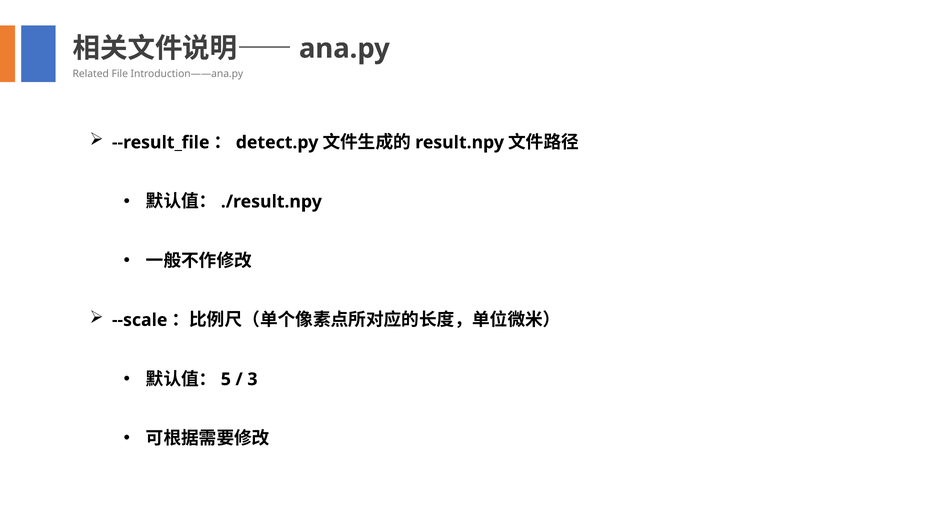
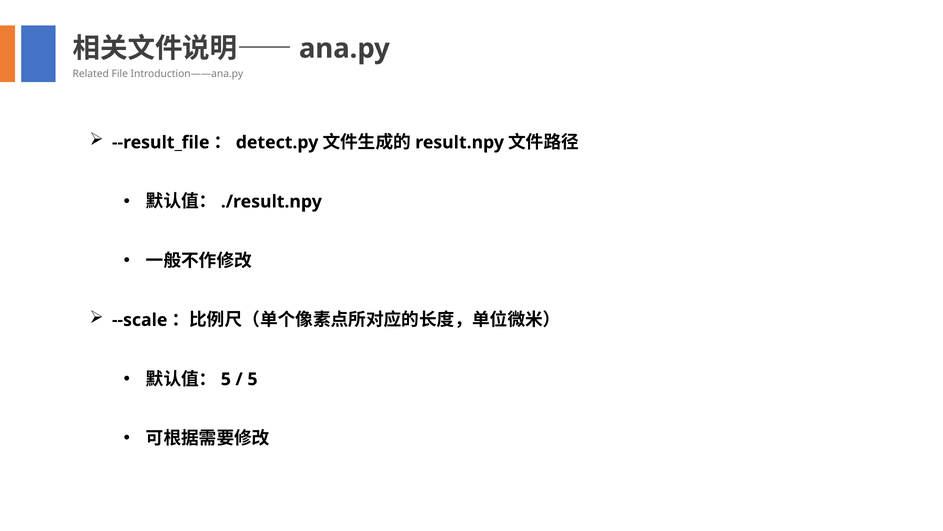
3 at (252, 379): 3 -> 5
